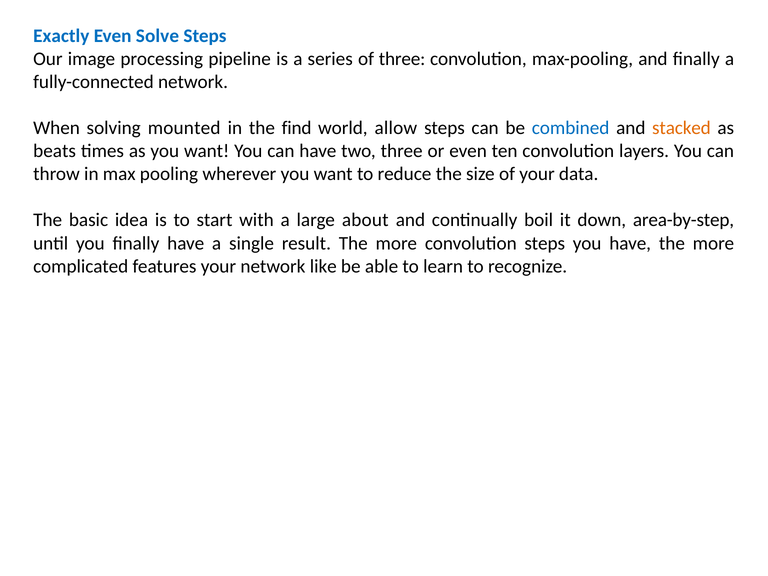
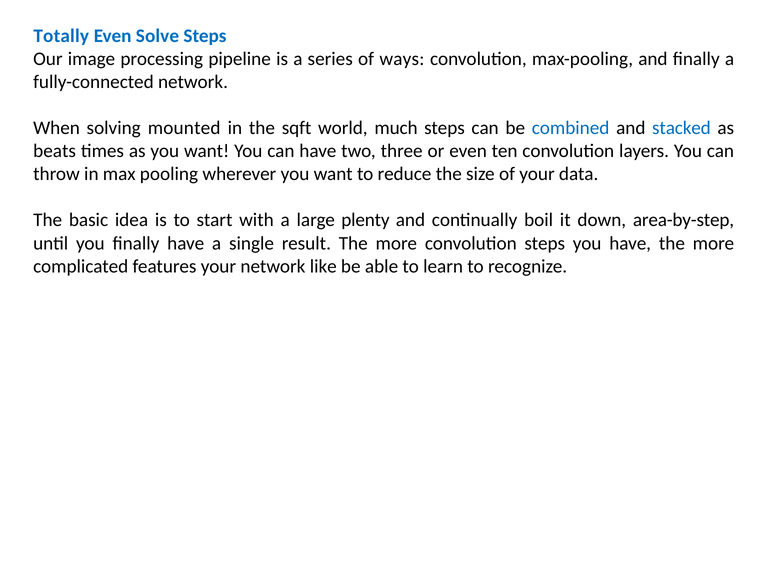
Exactly: Exactly -> Totally
of three: three -> ways
find: find -> sqft
allow: allow -> much
stacked colour: orange -> blue
about: about -> plenty
